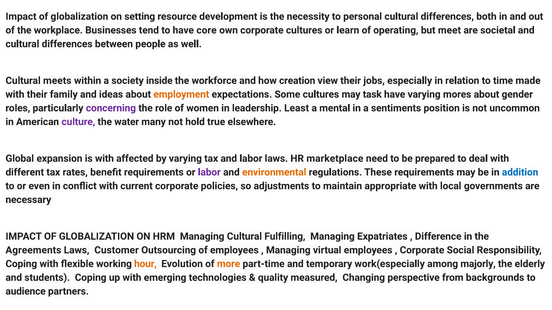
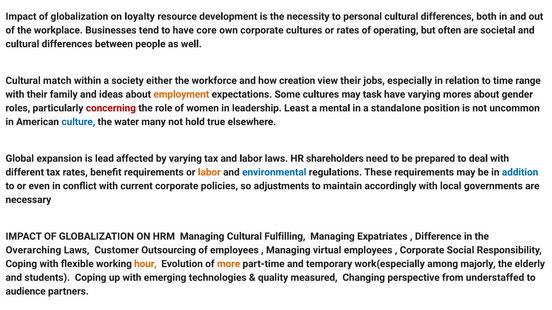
setting: setting -> loyalty
or learn: learn -> rates
meet: meet -> often
meets: meets -> match
inside: inside -> either
made: made -> range
concerning colour: purple -> red
sentiments: sentiments -> standalone
culture colour: purple -> blue
is with: with -> lead
marketplace: marketplace -> shareholders
labor at (209, 172) colour: purple -> orange
environmental colour: orange -> blue
appropriate: appropriate -> accordingly
Agreements: Agreements -> Overarching
backgrounds: backgrounds -> understaffed
